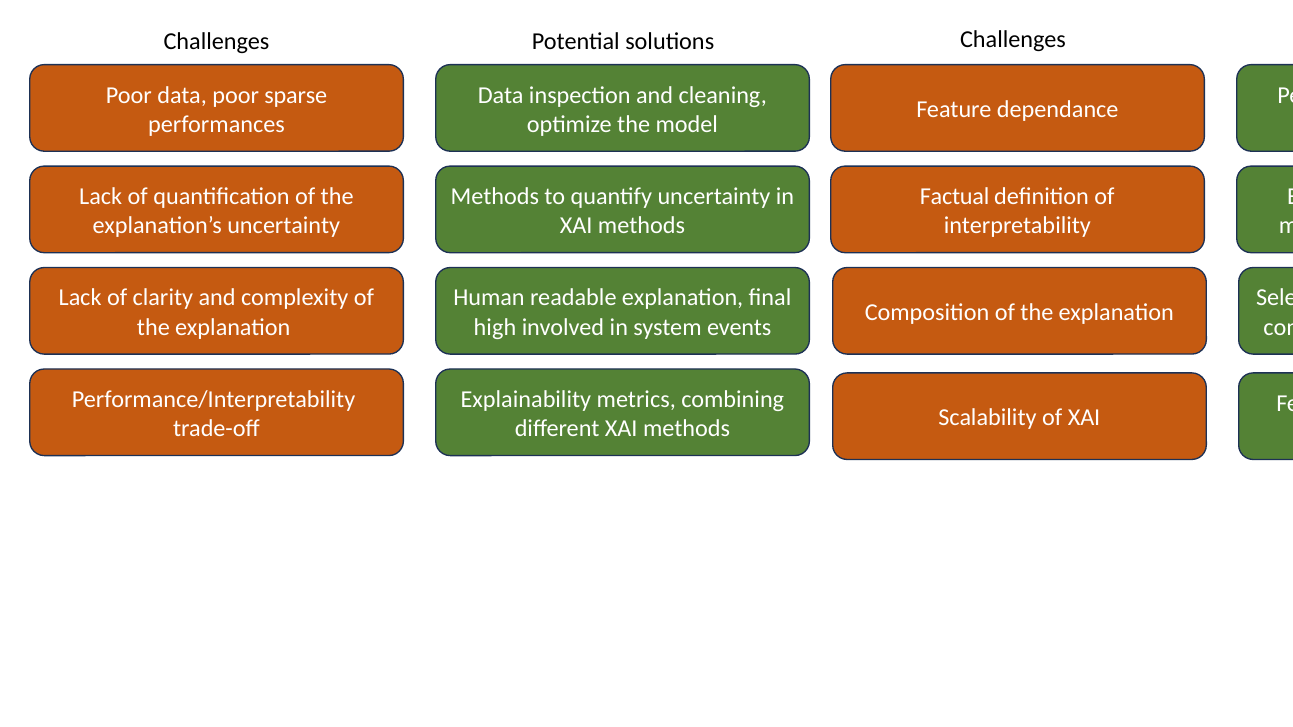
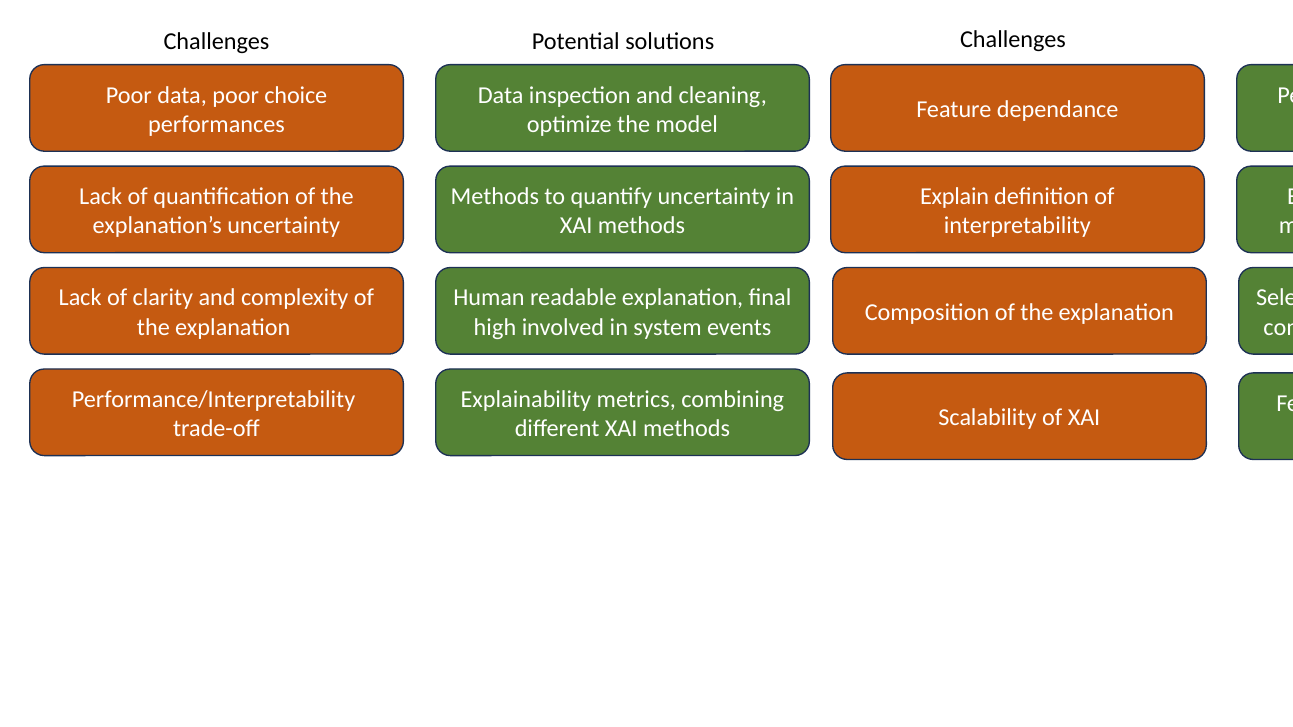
poor sparse: sparse -> choice
Factual: Factual -> Explain
